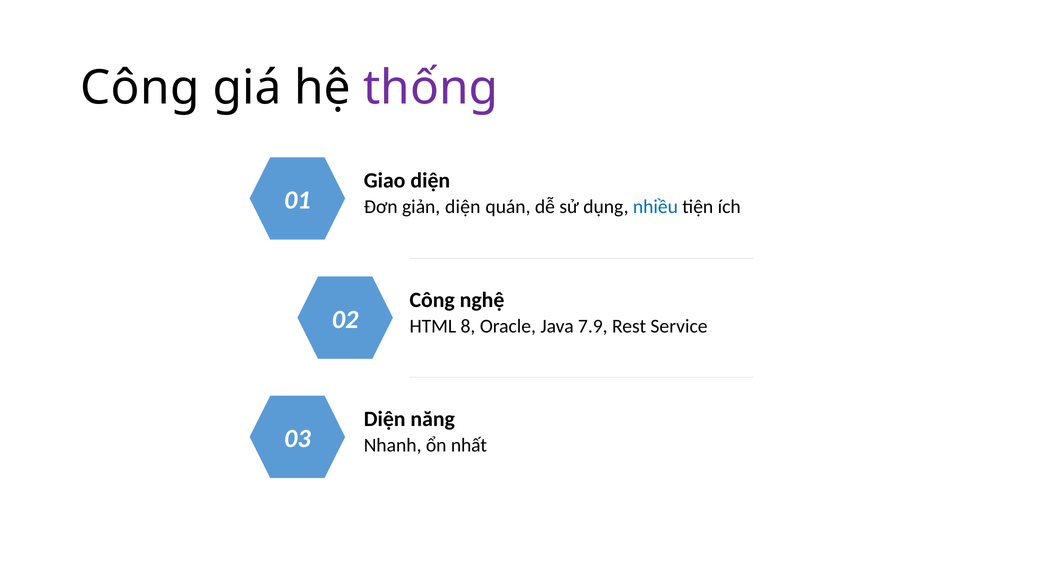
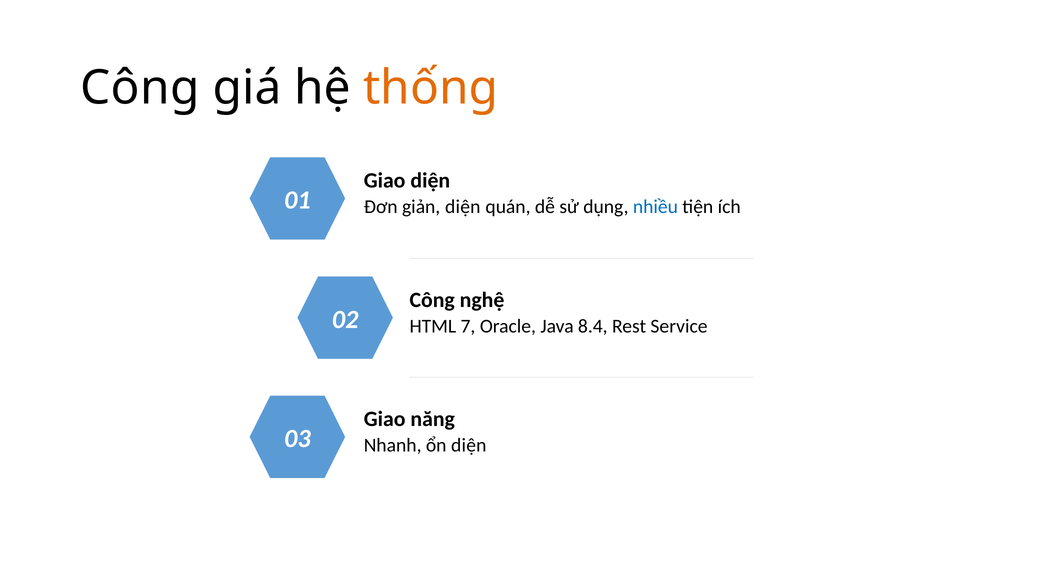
thống colour: purple -> orange
8: 8 -> 7
7.9: 7.9 -> 8.4
Diện at (385, 419): Diện -> Giao
ổn nhất: nhất -> diện
